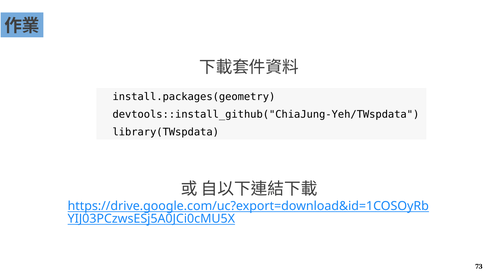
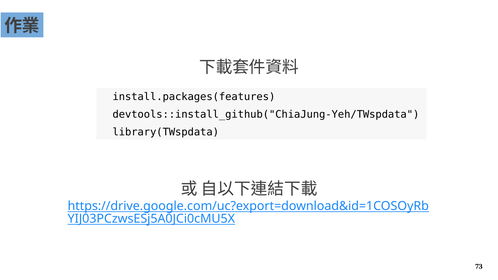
install.packages(geometry: install.packages(geometry -> install.packages(features
